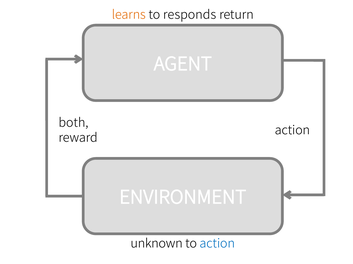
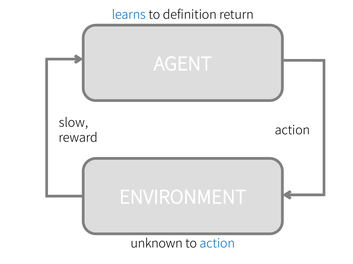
learns colour: orange -> blue
responds: responds -> definition
both: both -> slow
